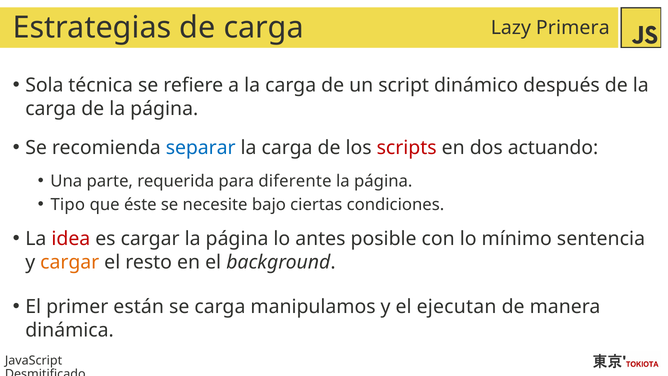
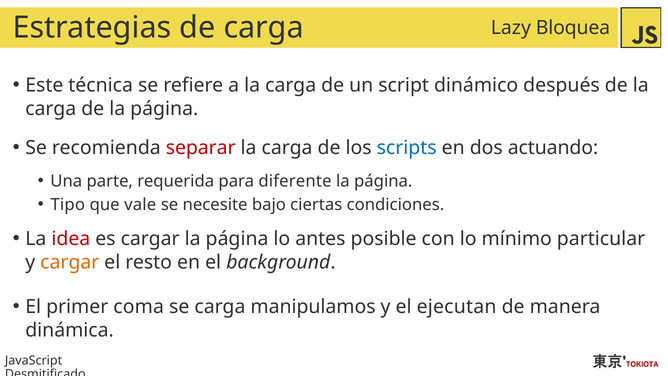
Primera: Primera -> Bloquea
Sola: Sola -> Este
separar colour: blue -> red
scripts colour: red -> blue
éste: éste -> vale
sentencia: sentencia -> particular
están: están -> coma
